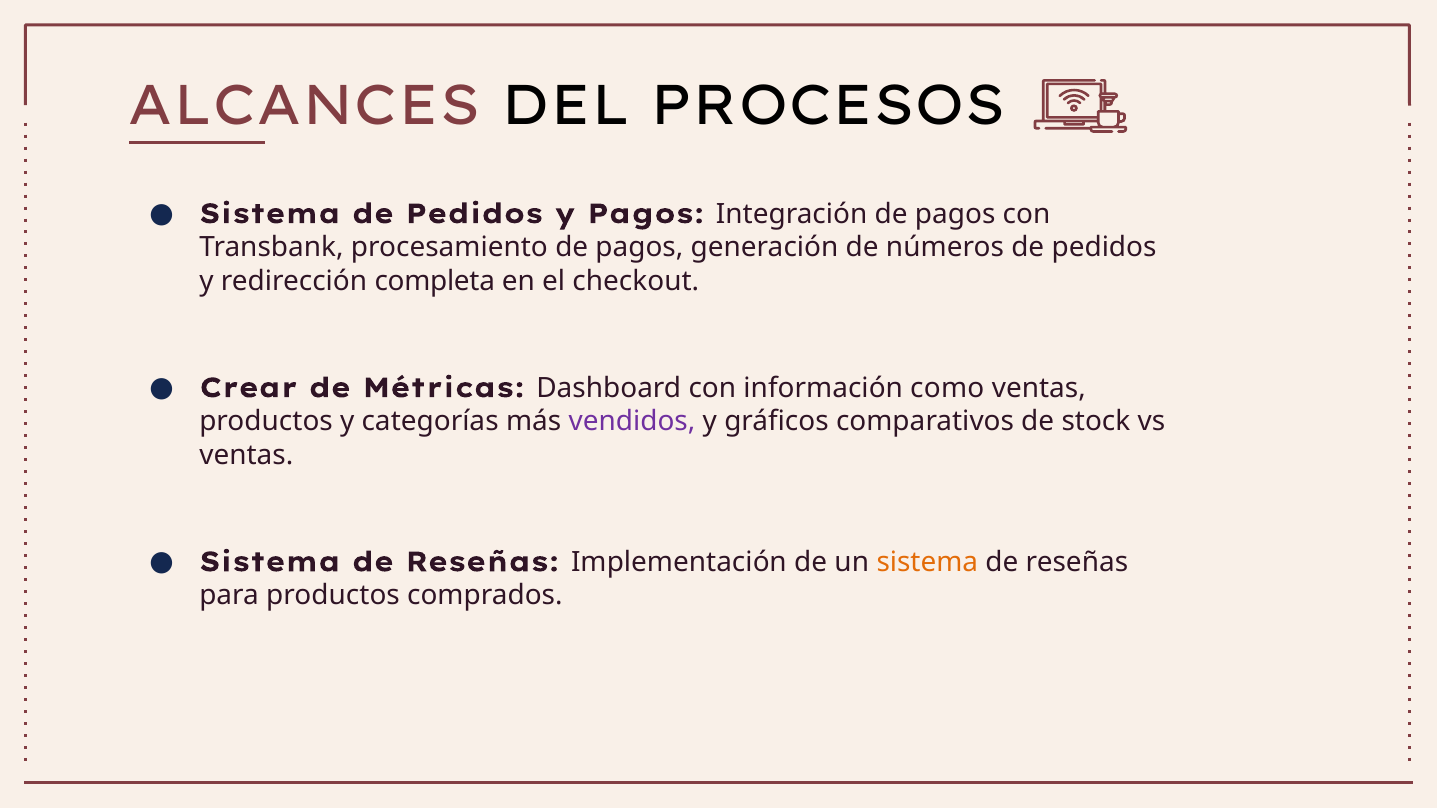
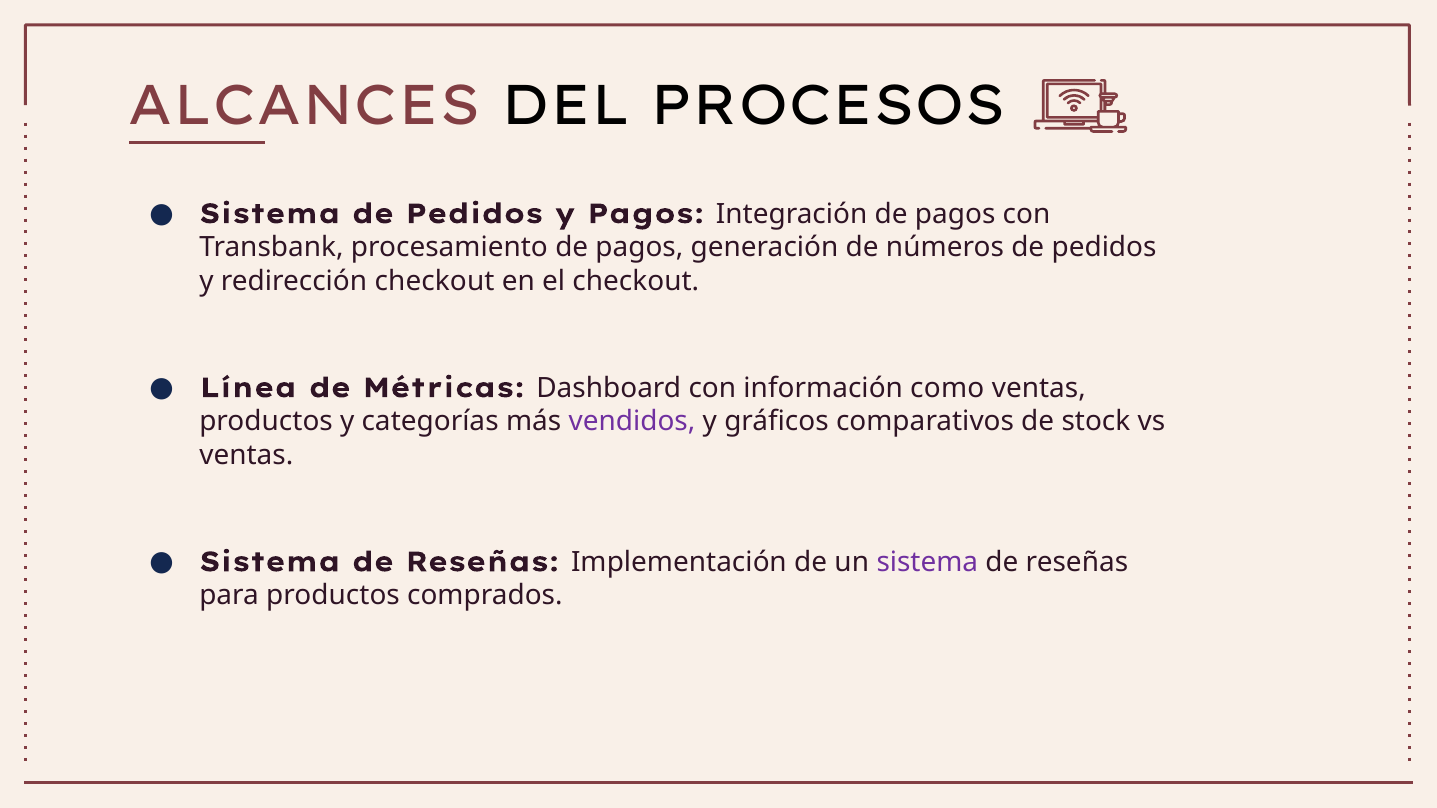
redirección completa: completa -> checkout
Crear: Crear -> Línea
sistema at (927, 562) colour: orange -> purple
